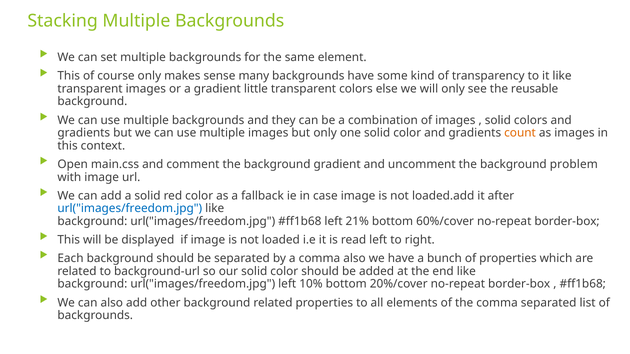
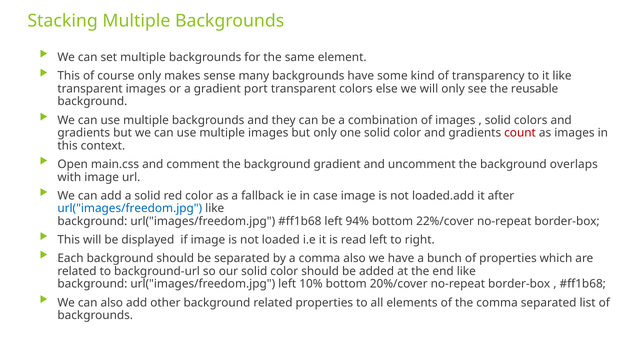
little: little -> port
count colour: orange -> red
problem: problem -> overlaps
21%: 21% -> 94%
60%/cover: 60%/cover -> 22%/cover
